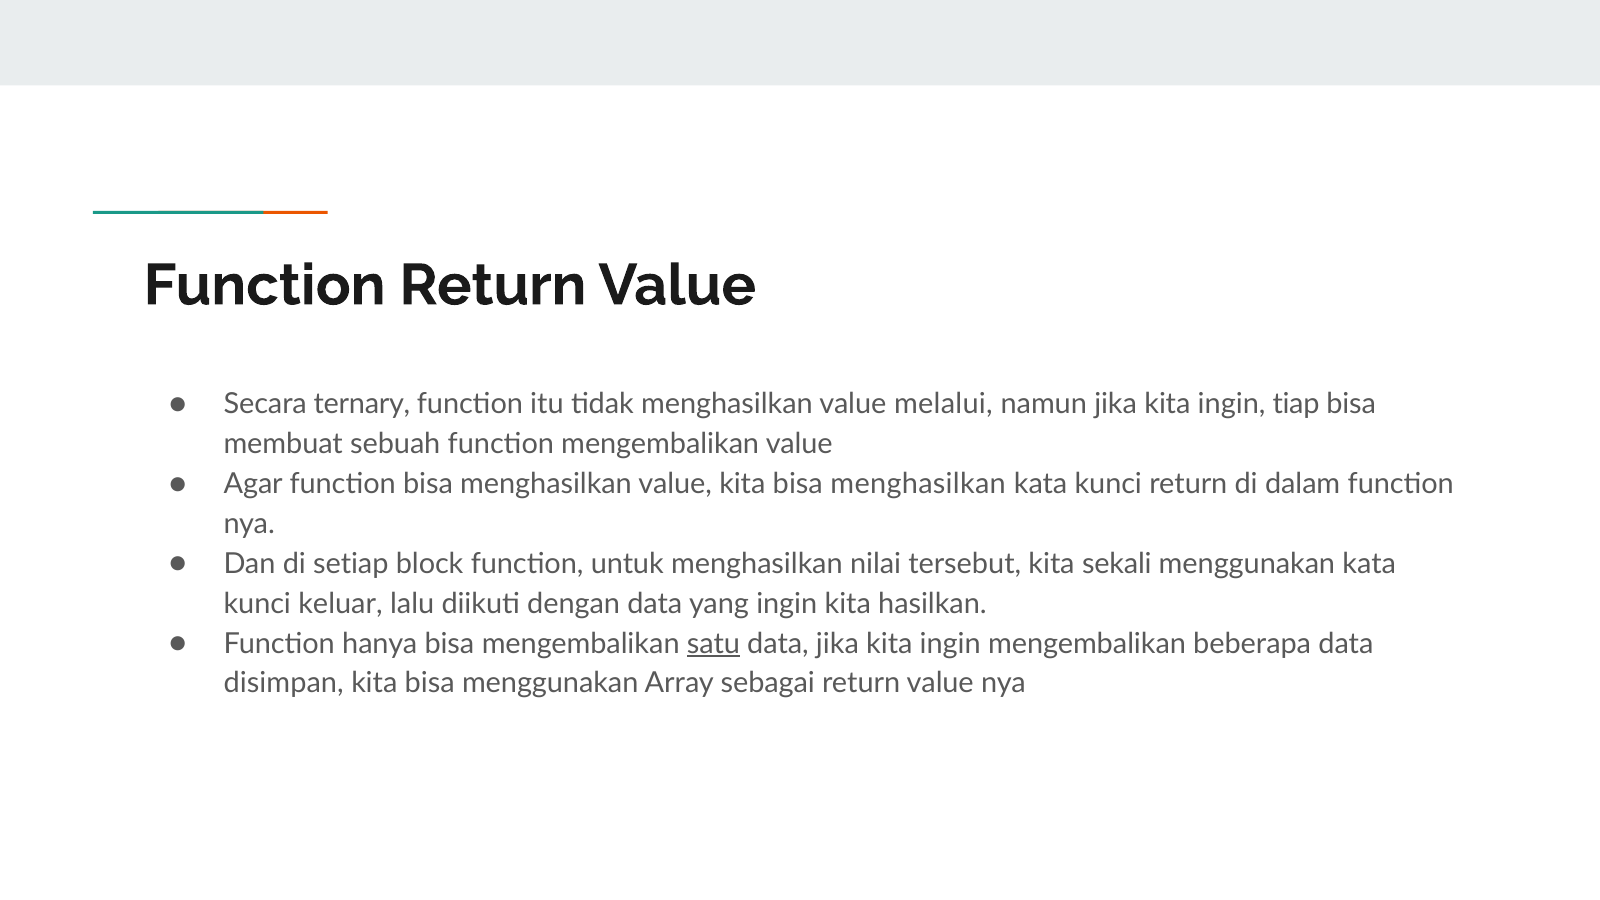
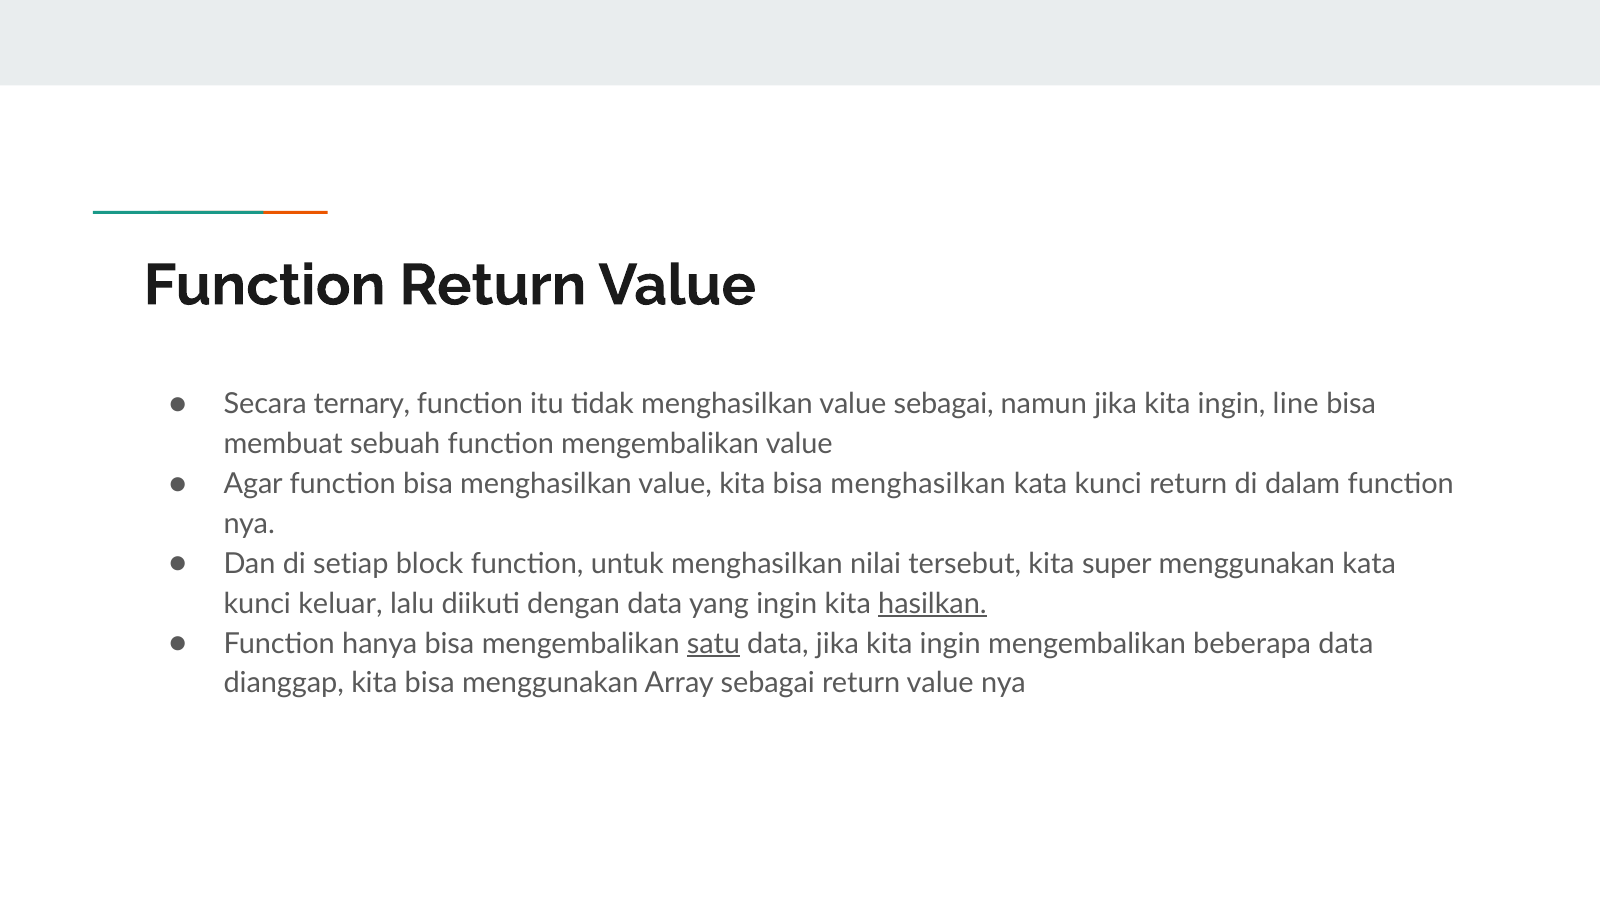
value melalui: melalui -> sebagai
tiap: tiap -> line
sekali: sekali -> super
hasilkan underline: none -> present
disimpan: disimpan -> dianggap
